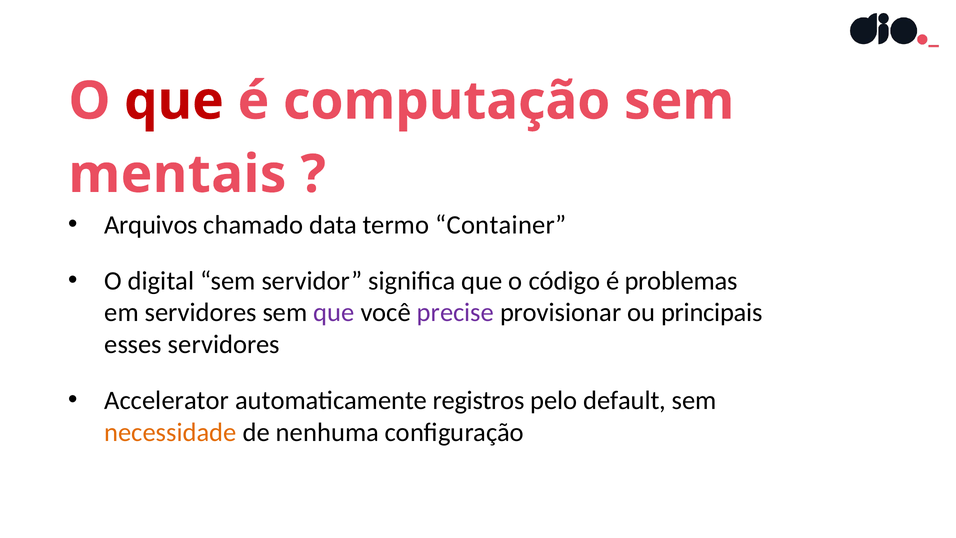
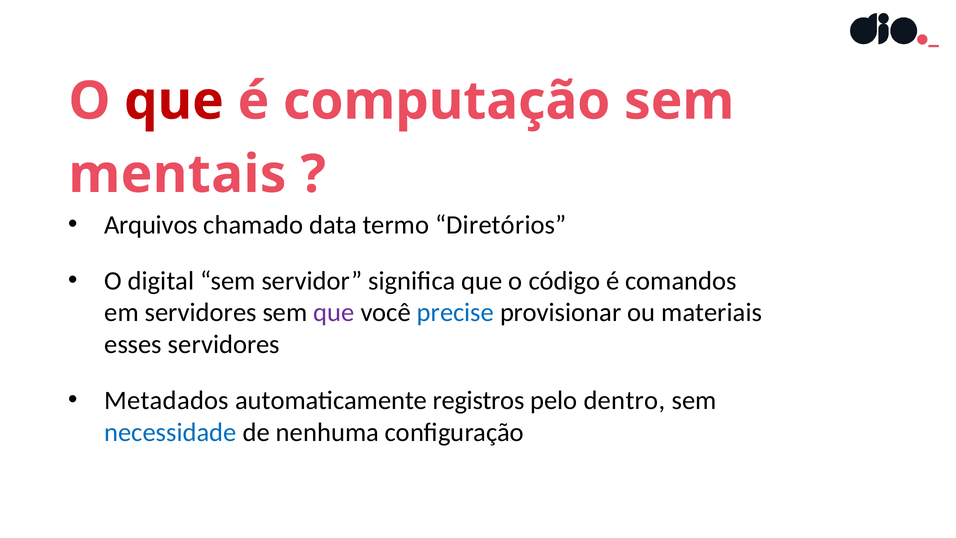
Container: Container -> Diretórios
problemas: problemas -> comandos
precise colour: purple -> blue
principais: principais -> materiais
Accelerator: Accelerator -> Metadados
default: default -> dentro
necessidade colour: orange -> blue
